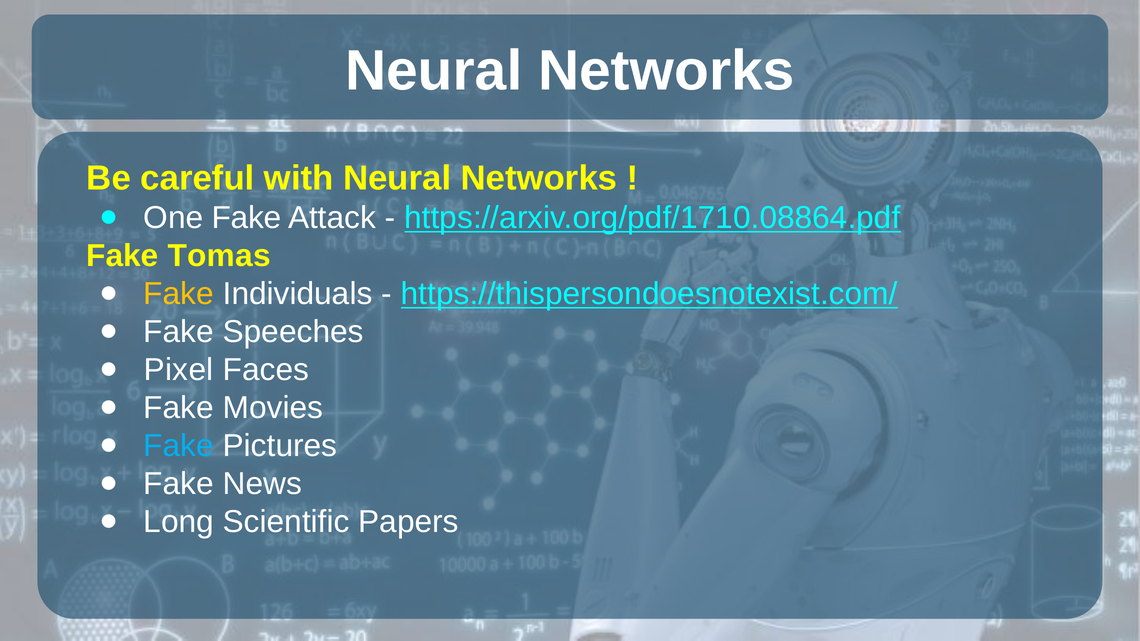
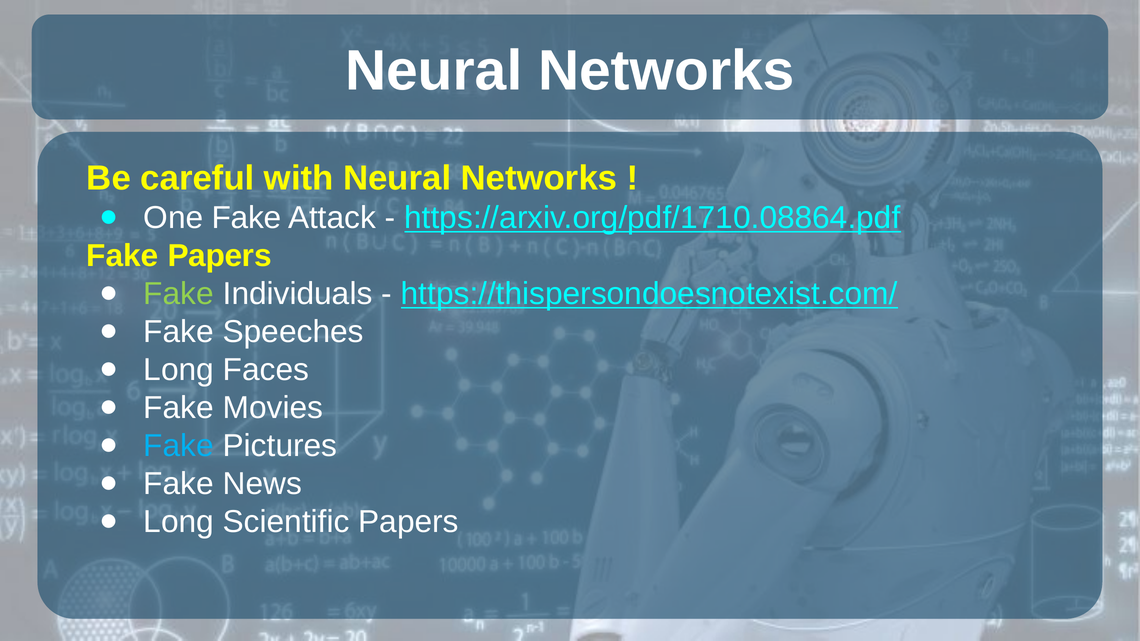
Fake Tomas: Tomas -> Papers
Fake at (179, 294) colour: yellow -> light green
Pixel at (179, 370): Pixel -> Long
